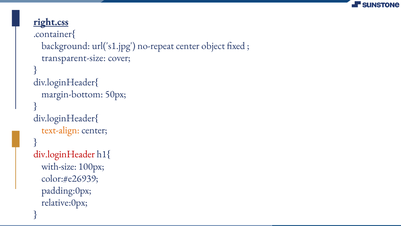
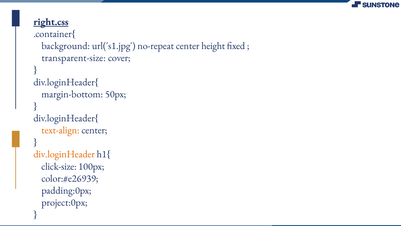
object: object -> height
div.loginHeader colour: red -> orange
with-size: with-size -> click-size
relative:0px: relative:0px -> project:0px
